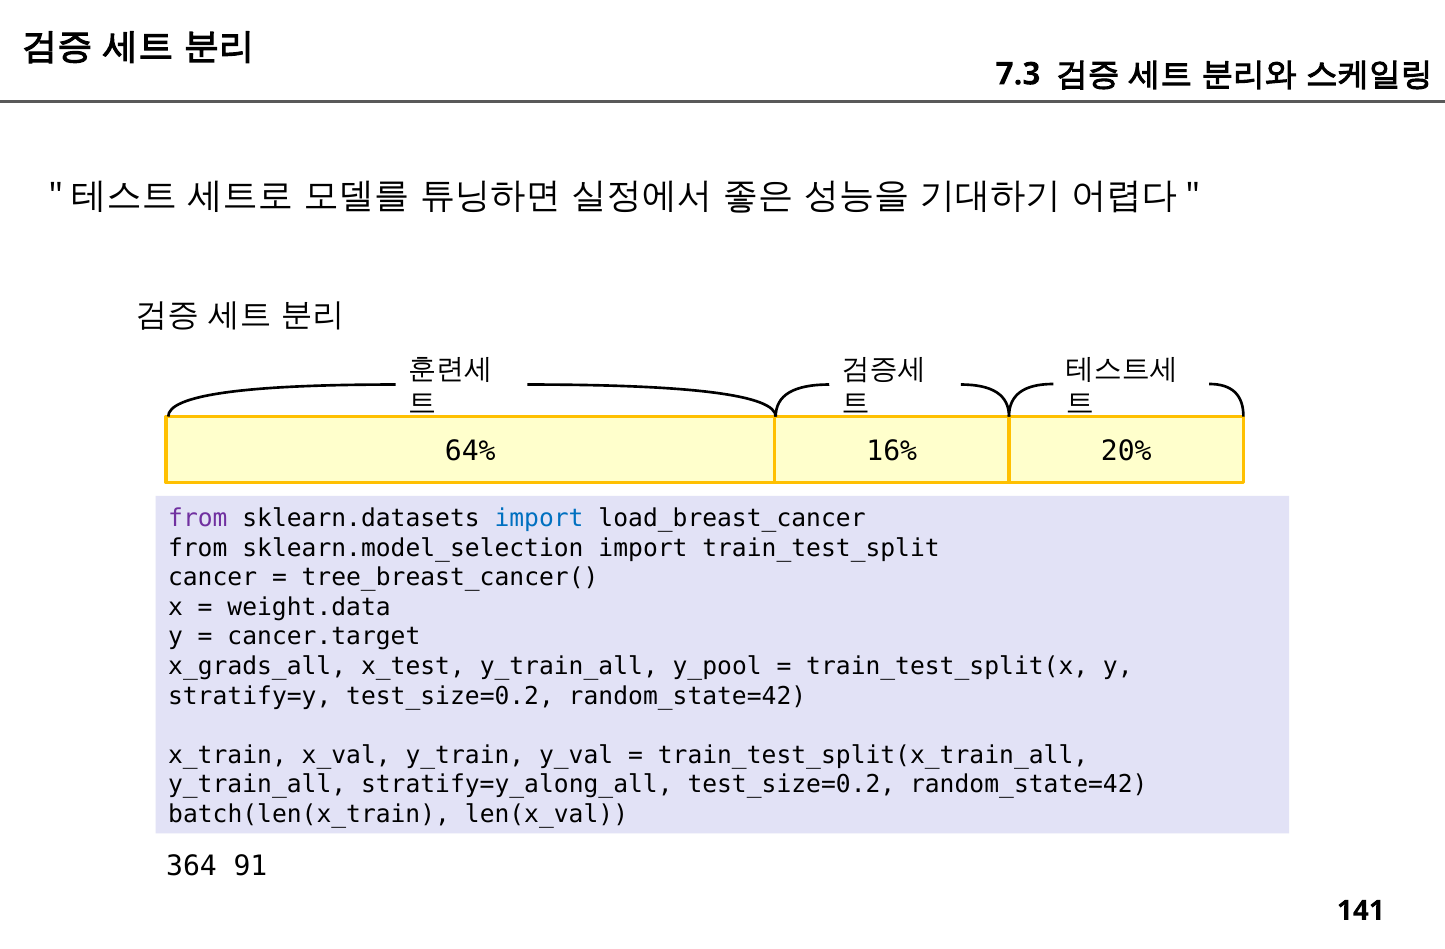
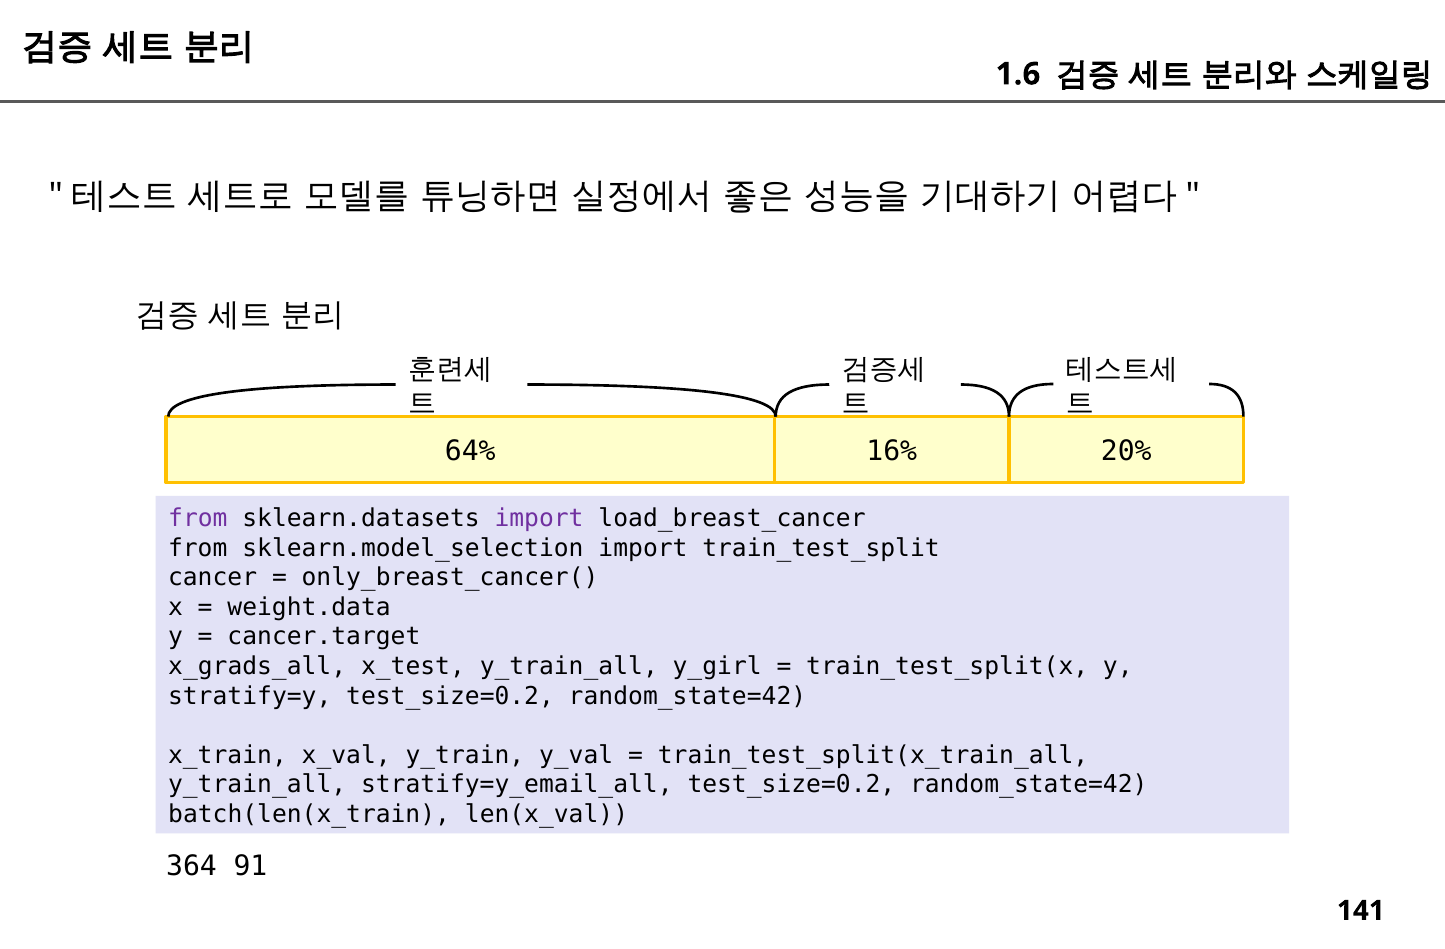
7.3: 7.3 -> 1.6
import at (539, 519) colour: blue -> purple
tree_breast_cancer(: tree_breast_cancer( -> only_breast_cancer(
y_pool: y_pool -> y_girl
stratify=y_along_all: stratify=y_along_all -> stratify=y_email_all
